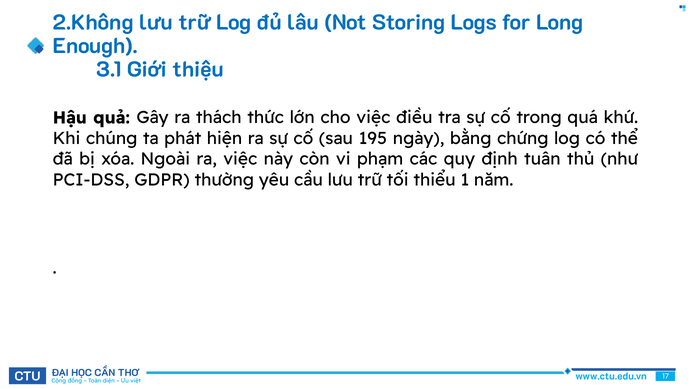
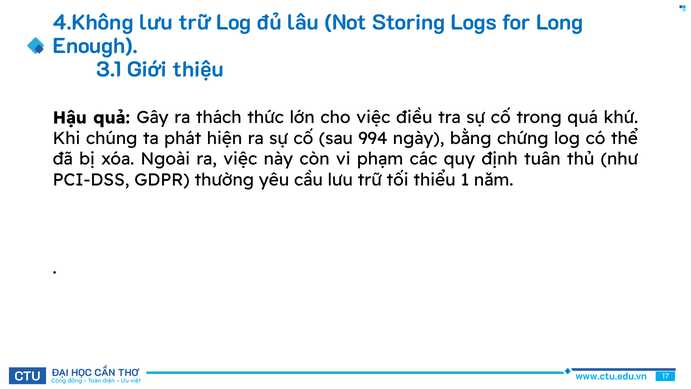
2.Không: 2.Không -> 4.Không
195: 195 -> 994
